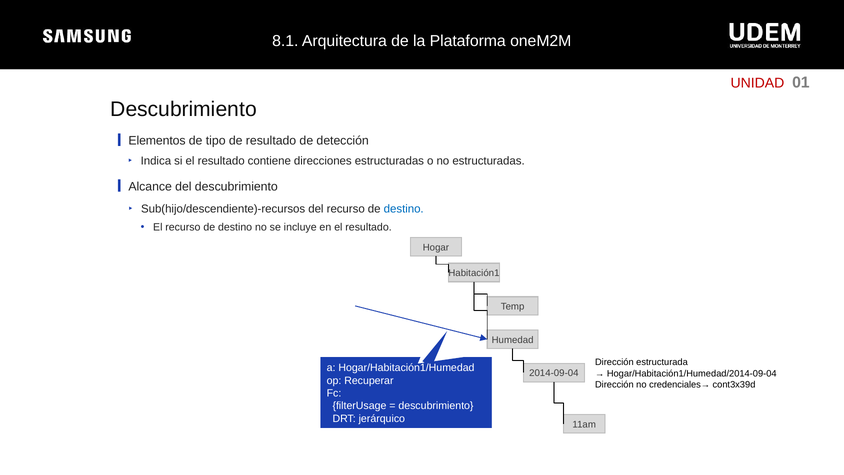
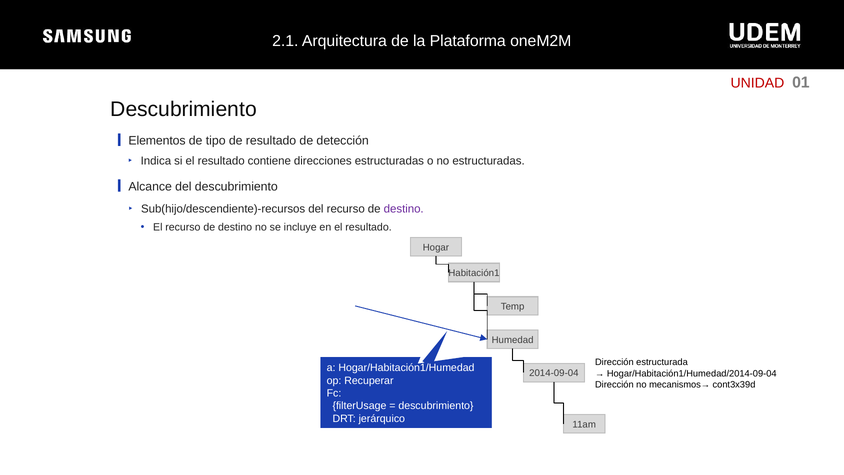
8.1: 8.1 -> 2.1
destino at (404, 209) colour: blue -> purple
credenciales→: credenciales→ -> mecanismos→
